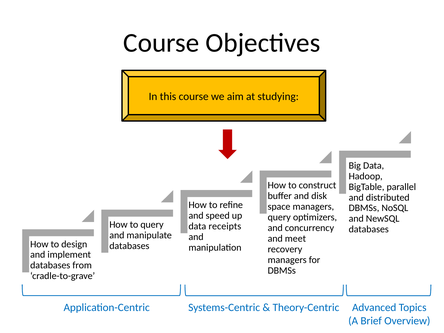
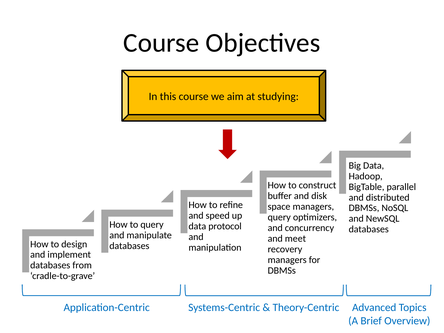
receipts: receipts -> protocol
